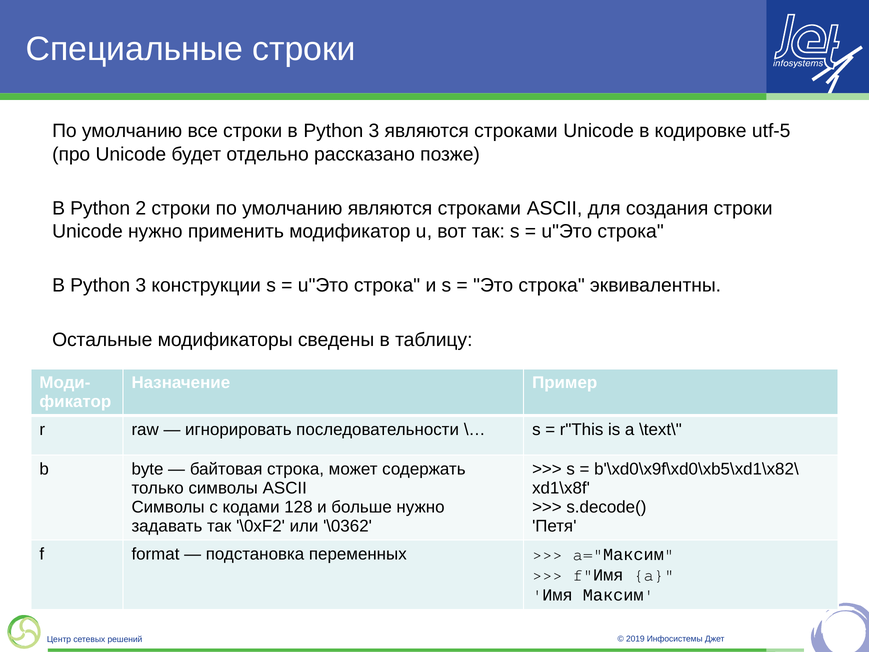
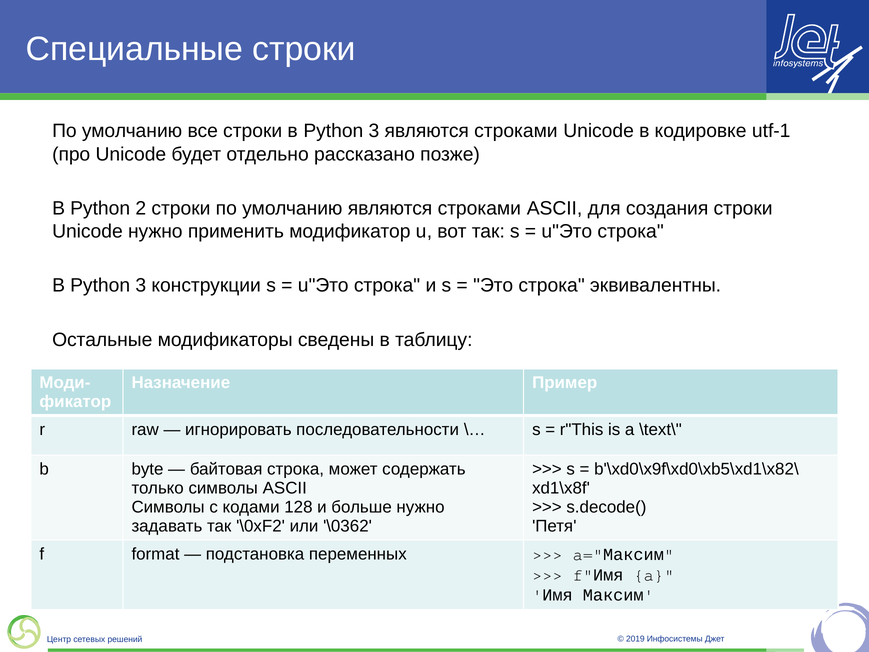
utf-5: utf-5 -> utf-1
